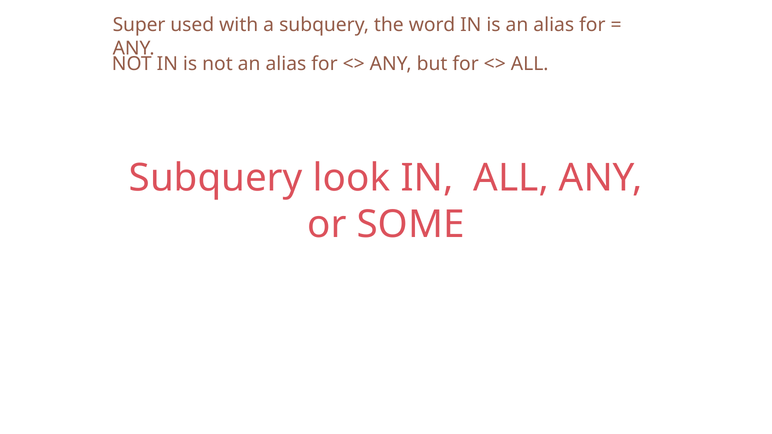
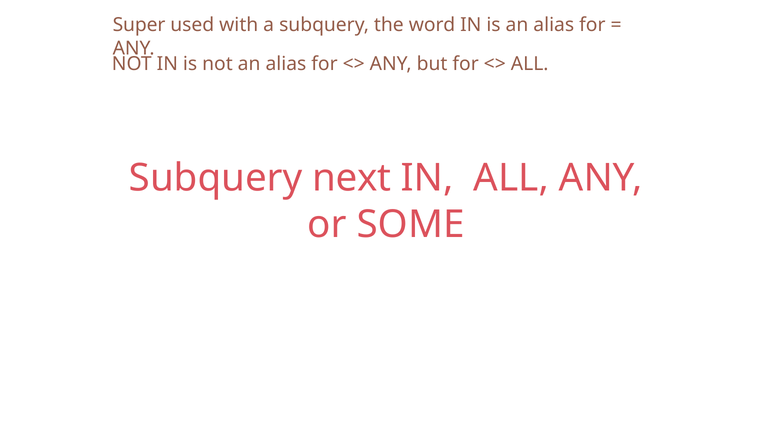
look: look -> next
